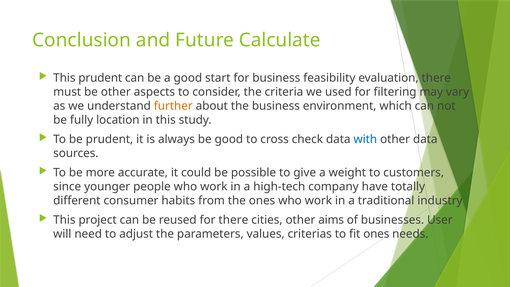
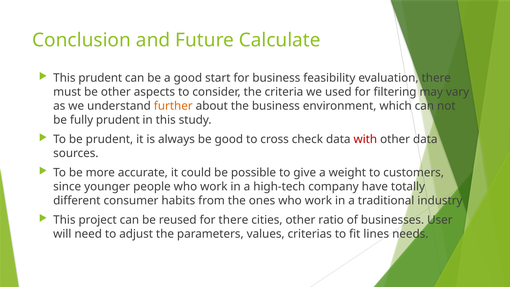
fully location: location -> prudent
with colour: blue -> red
aims: aims -> ratio
fit ones: ones -> lines
